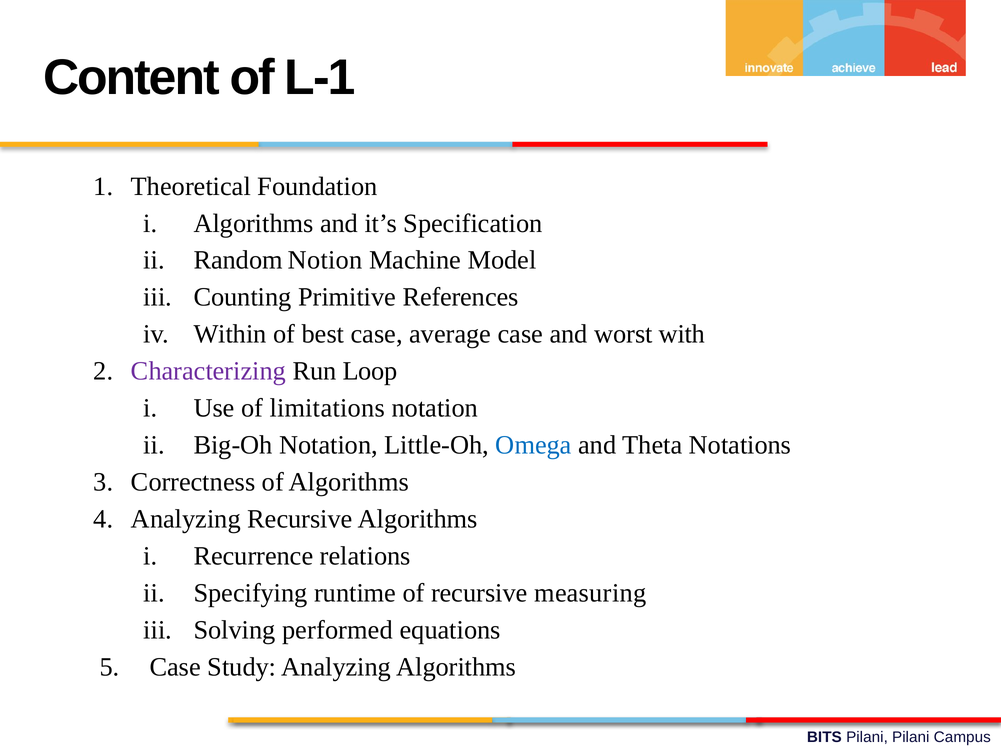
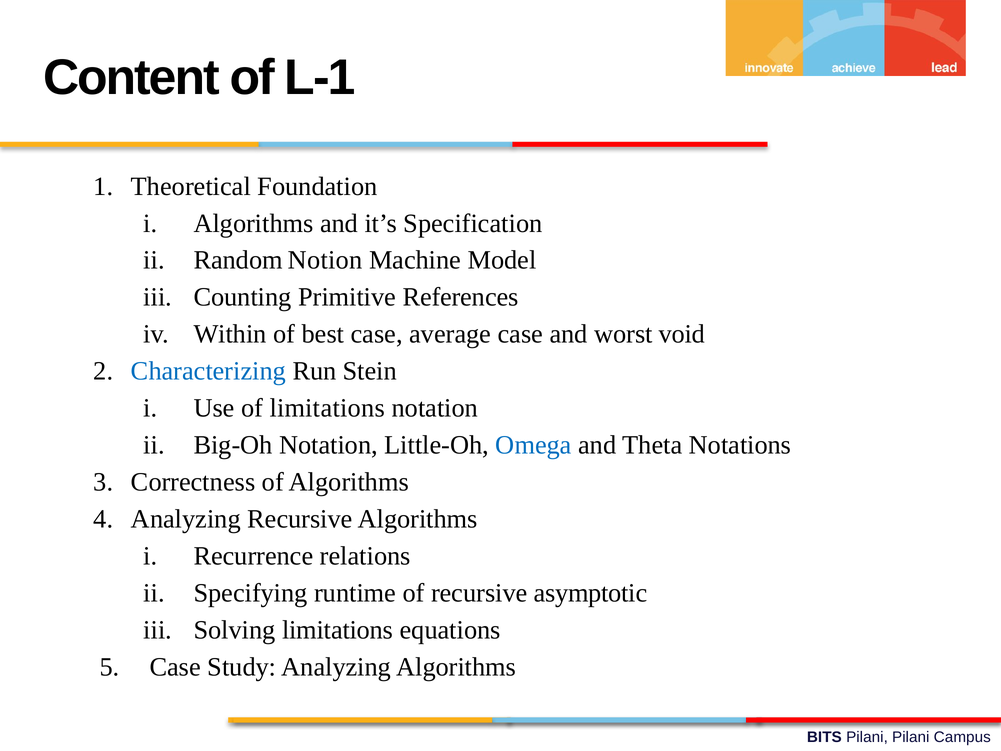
with: with -> void
Characterizing colour: purple -> blue
Loop: Loop -> Stein
measuring: measuring -> asymptotic
Solving performed: performed -> limitations
